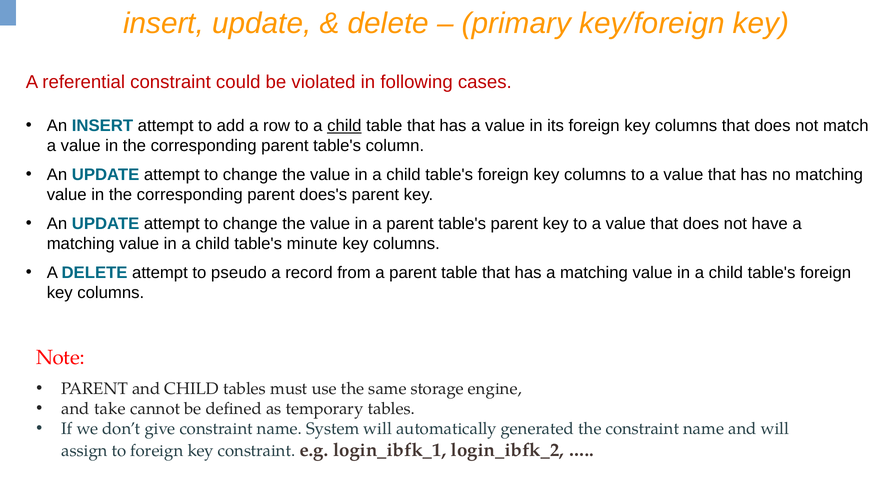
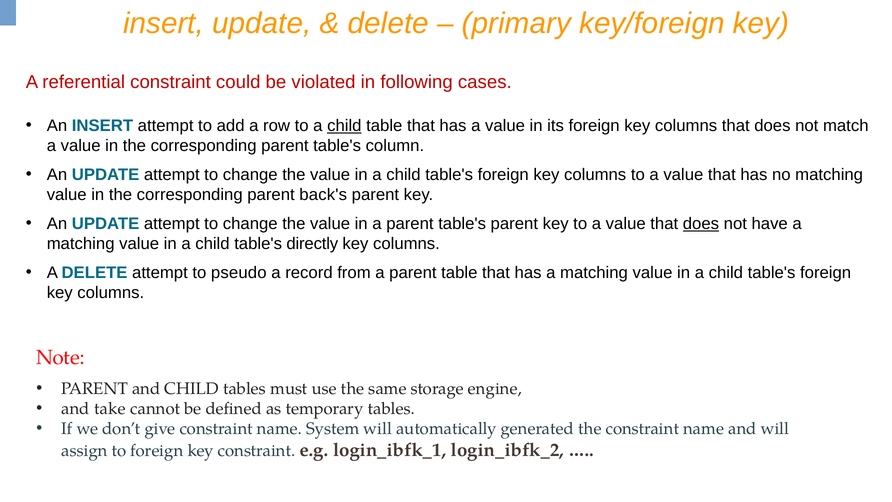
does's: does's -> back's
does at (701, 224) underline: none -> present
minute: minute -> directly
